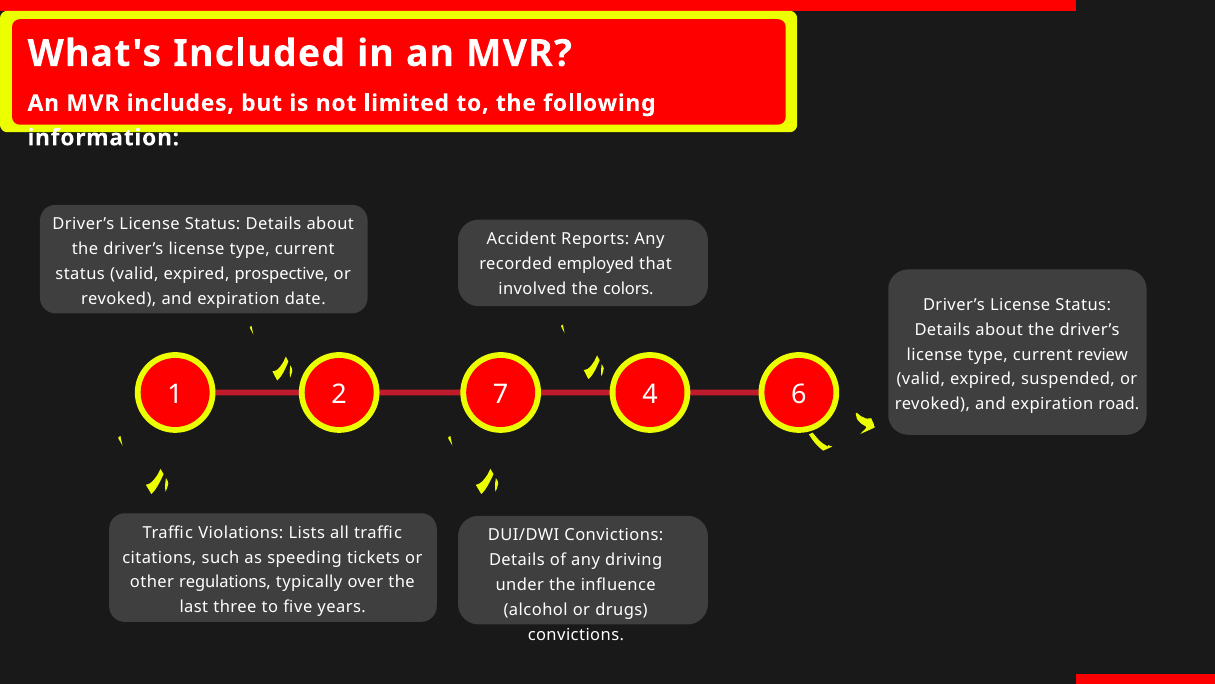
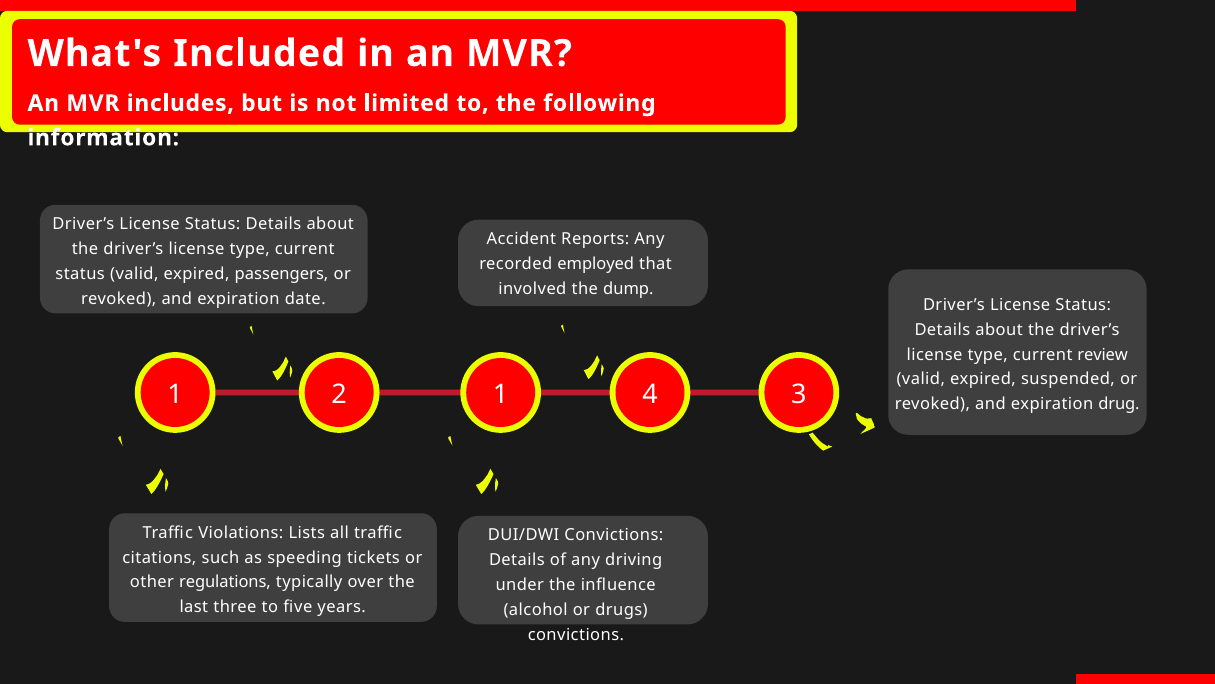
prospective: prospective -> passengers
colors: colors -> dump
2 7: 7 -> 1
6: 6 -> 3
road: road -> drug
